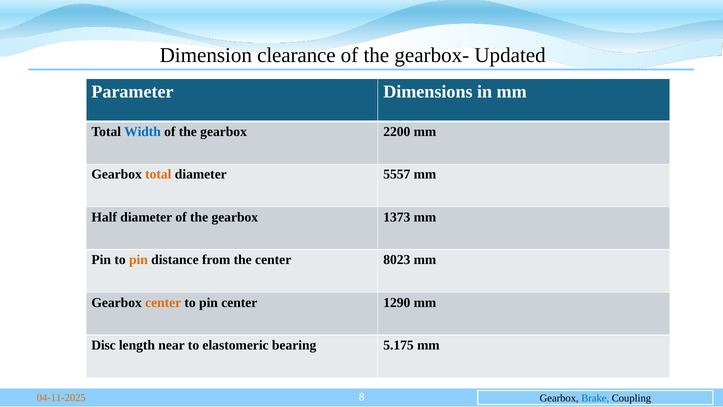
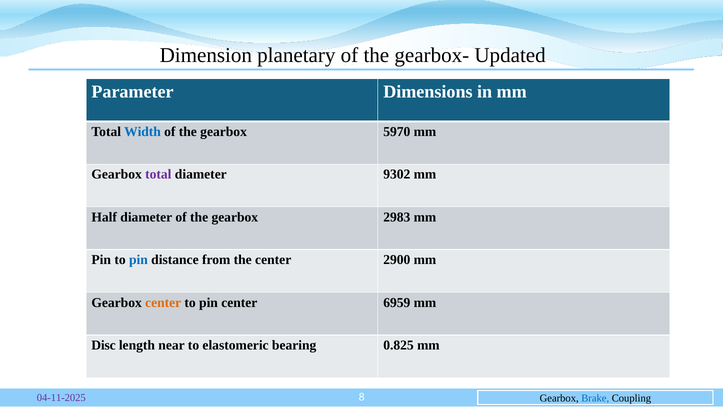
clearance: clearance -> planetary
2200: 2200 -> 5970
total at (158, 174) colour: orange -> purple
5557: 5557 -> 9302
1373: 1373 -> 2983
pin at (138, 260) colour: orange -> blue
8023: 8023 -> 2900
1290: 1290 -> 6959
5.175: 5.175 -> 0.825
04-11-2025 colour: orange -> purple
